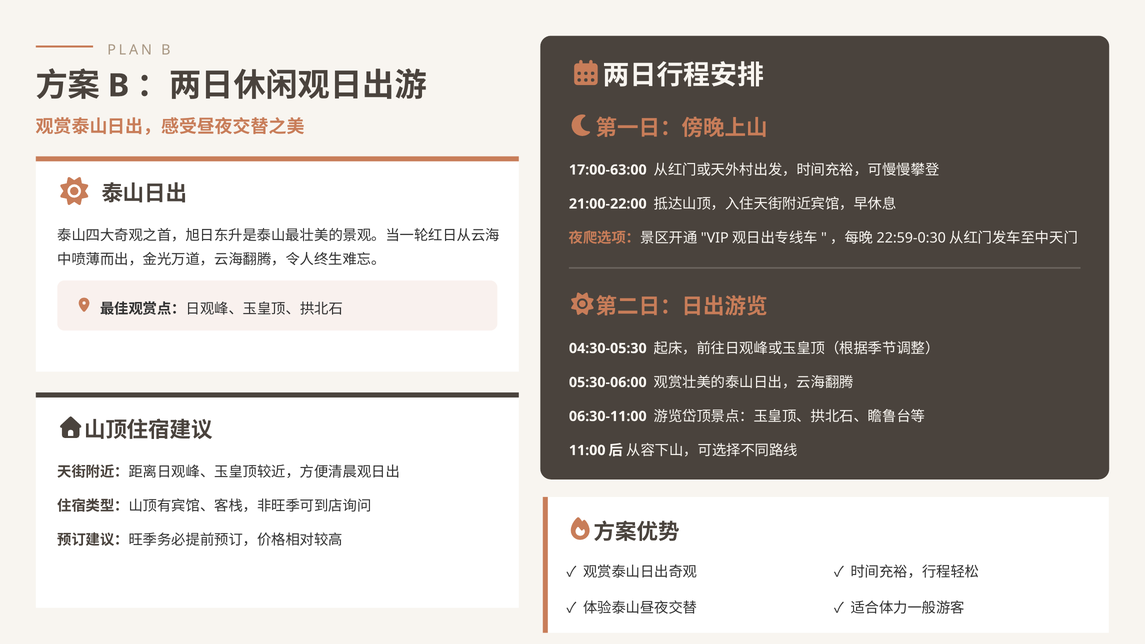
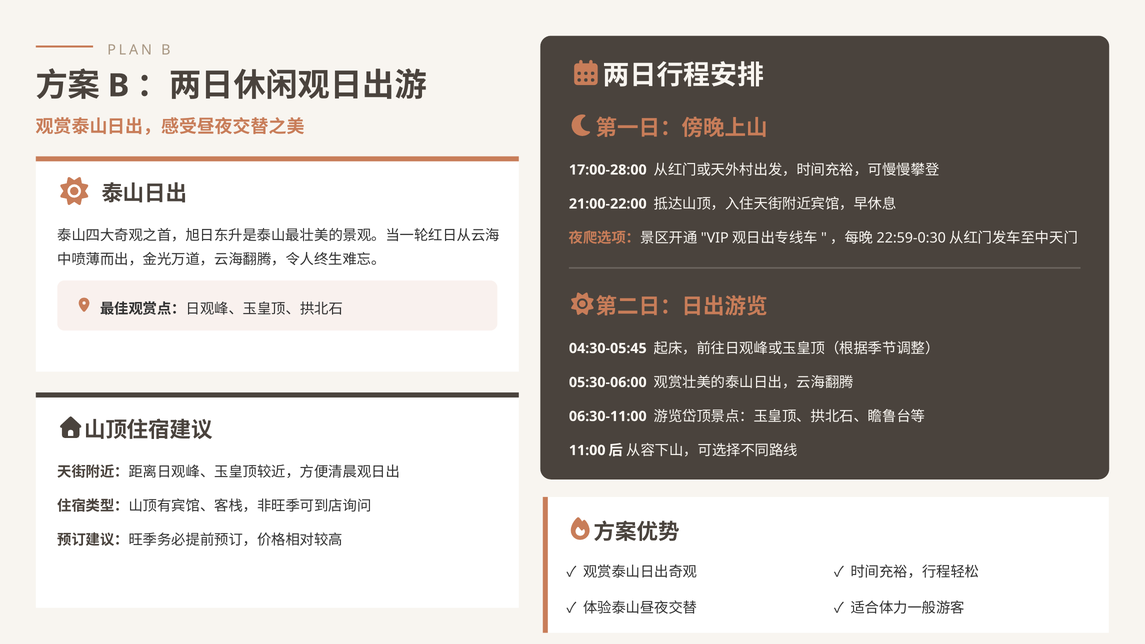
17:00-63:00: 17:00-63:00 -> 17:00-28:00
04:30-05:30: 04:30-05:30 -> 04:30-05:45
